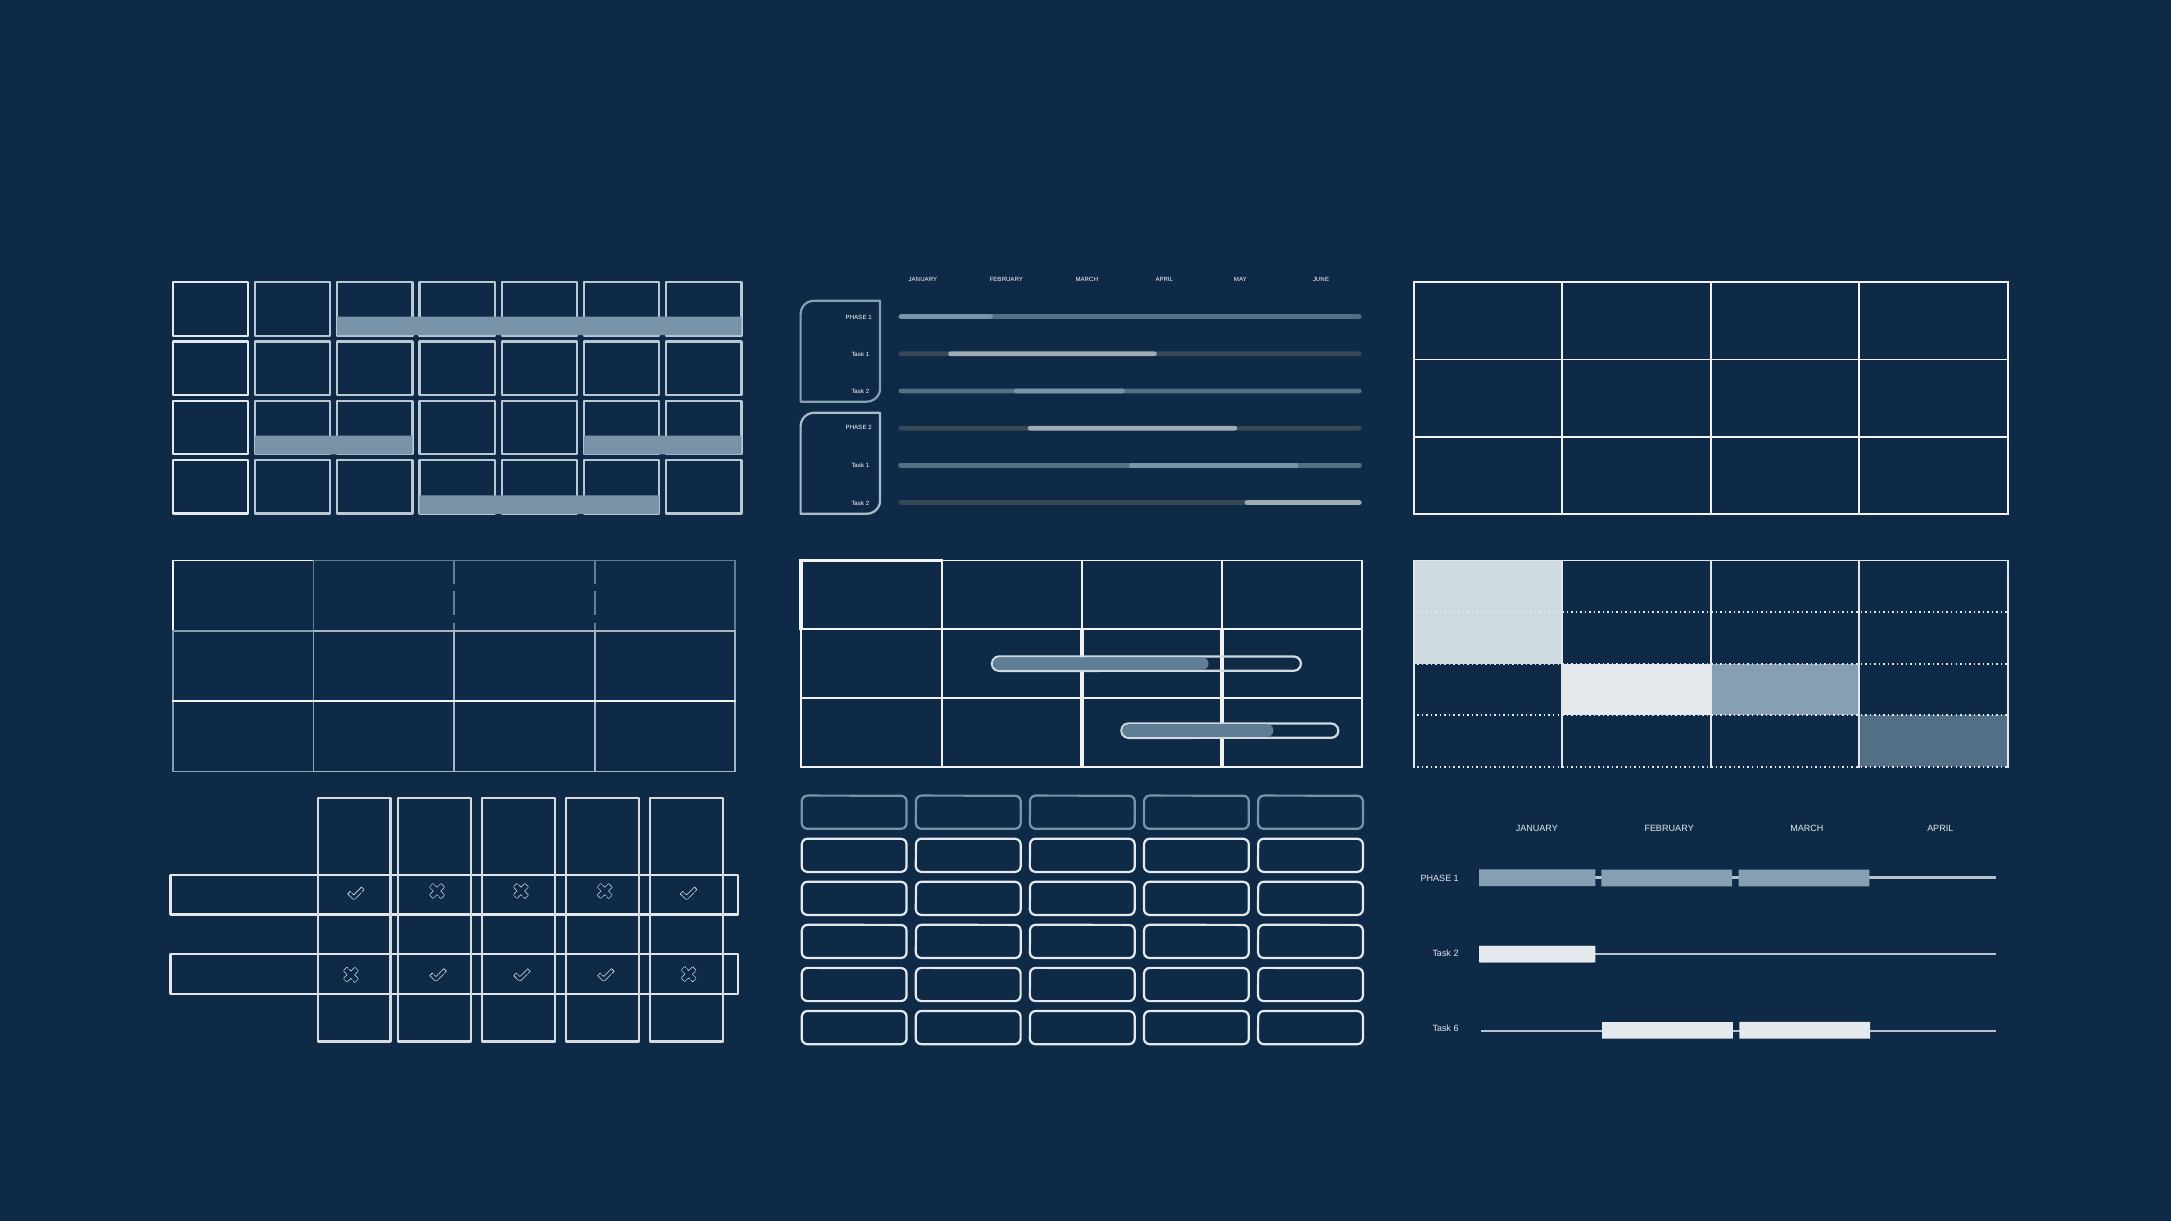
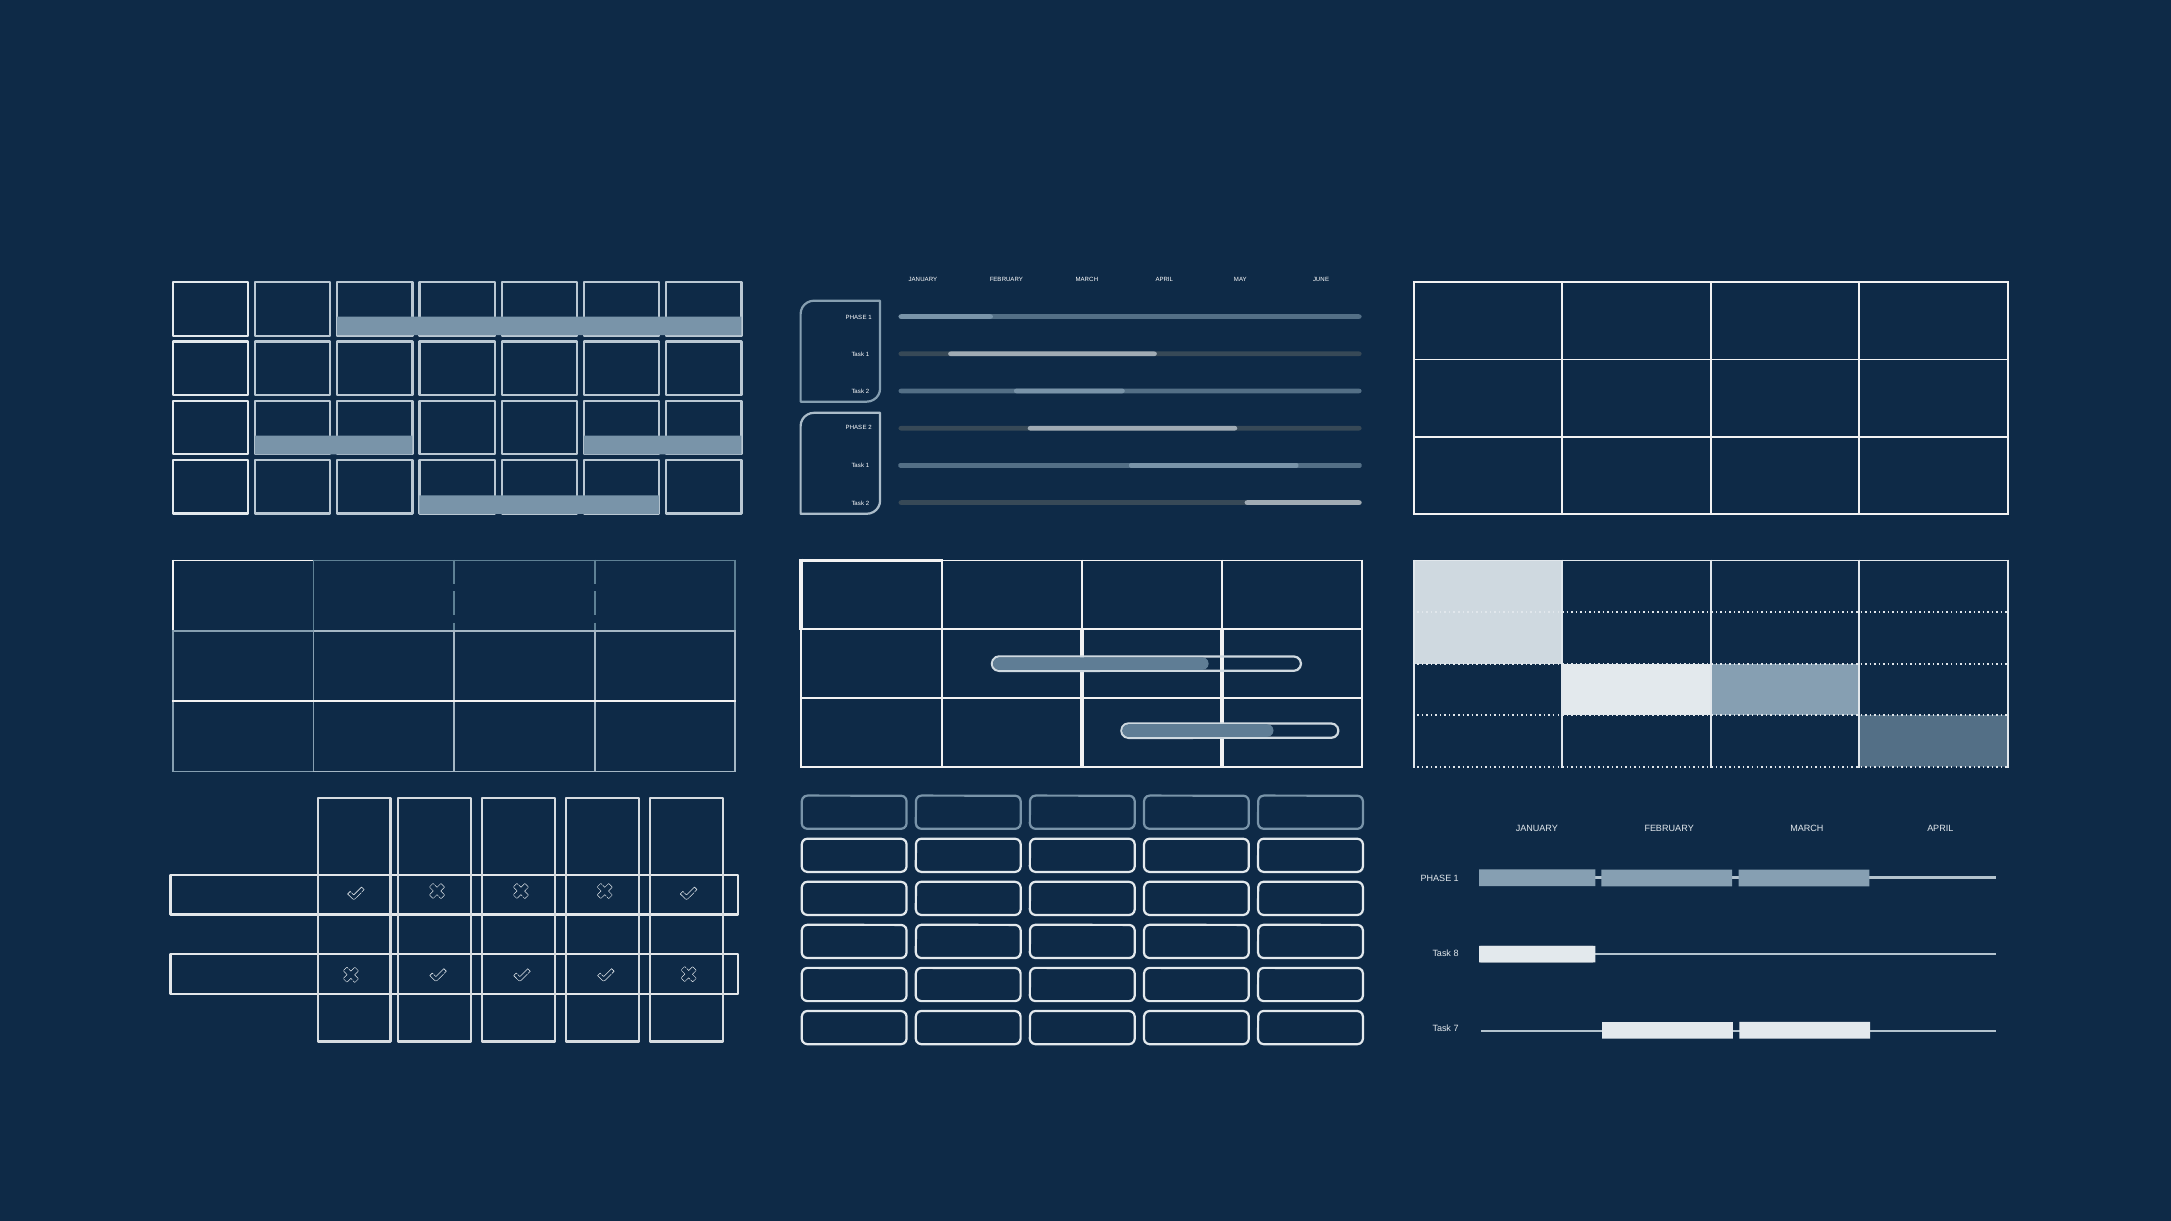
2 at (1456, 953): 2 -> 8
6: 6 -> 7
